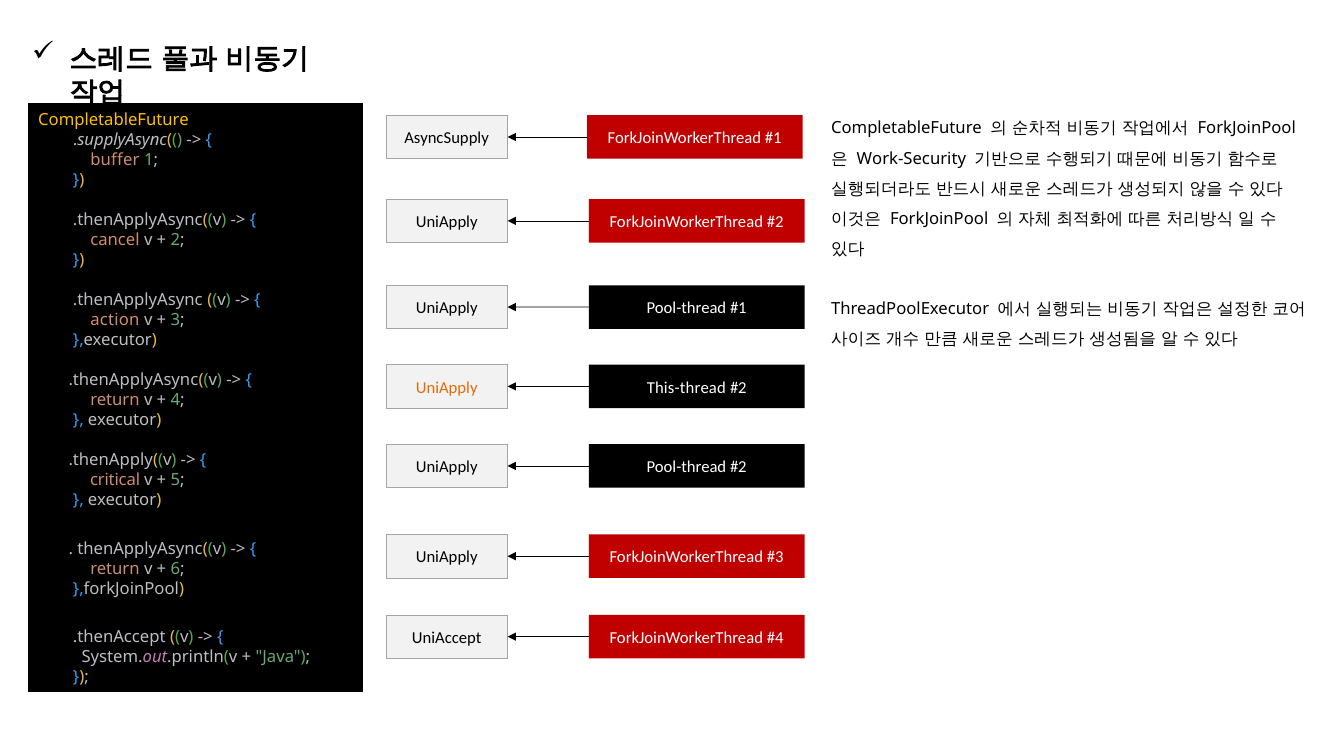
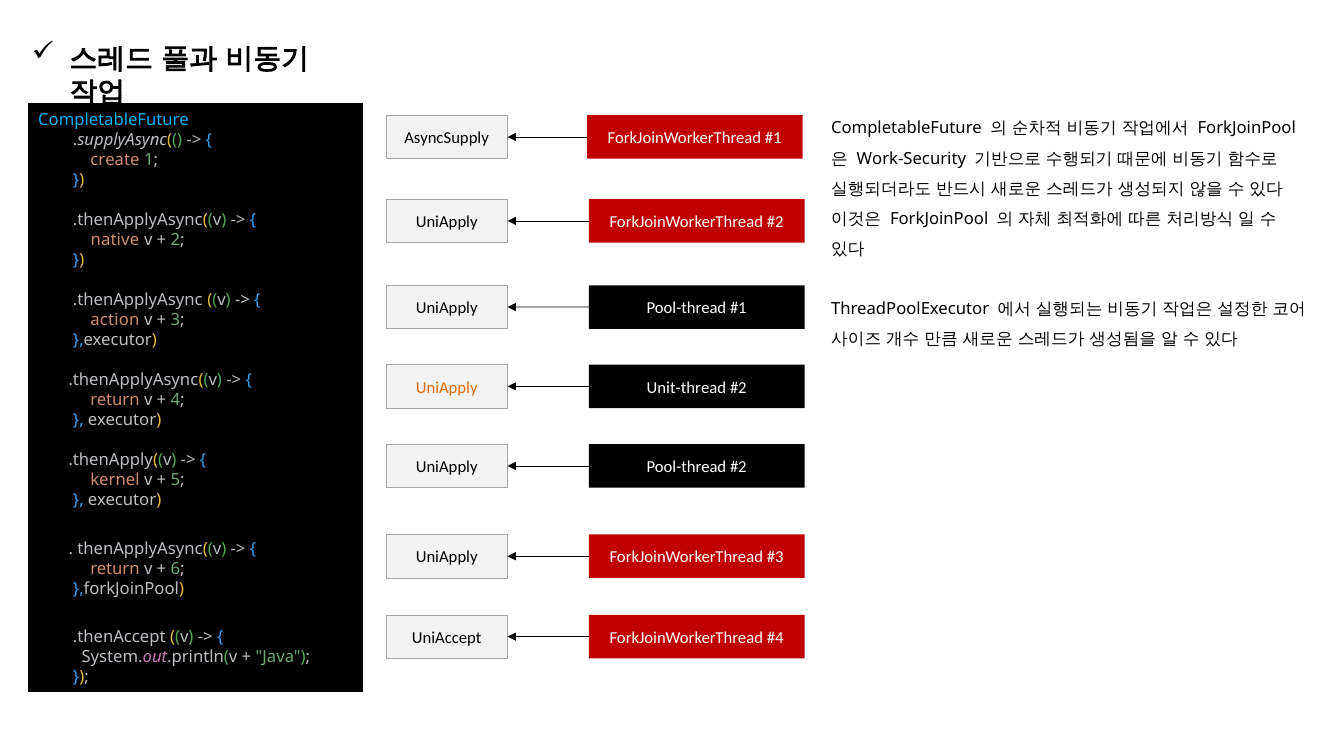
CompletableFuture at (114, 120) colour: yellow -> light blue
buffer: buffer -> create
cancel: cancel -> native
This-thread: This-thread -> Unit-thread
critical: critical -> kernel
